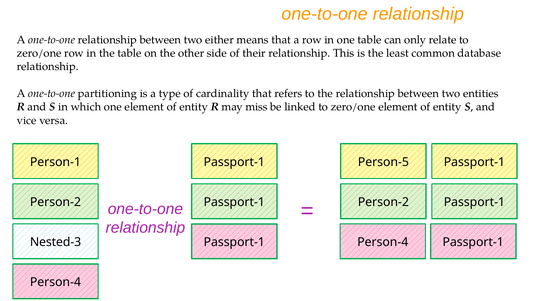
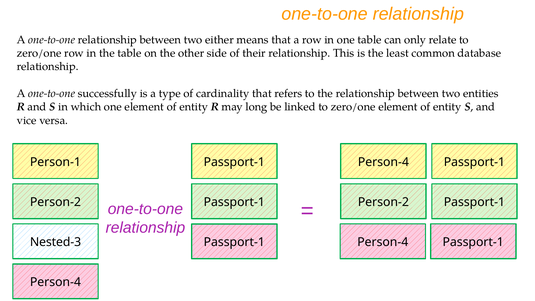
partitioning: partitioning -> successfully
miss: miss -> long
Person-1 Passport-1 Person-5: Person-5 -> Person-4
